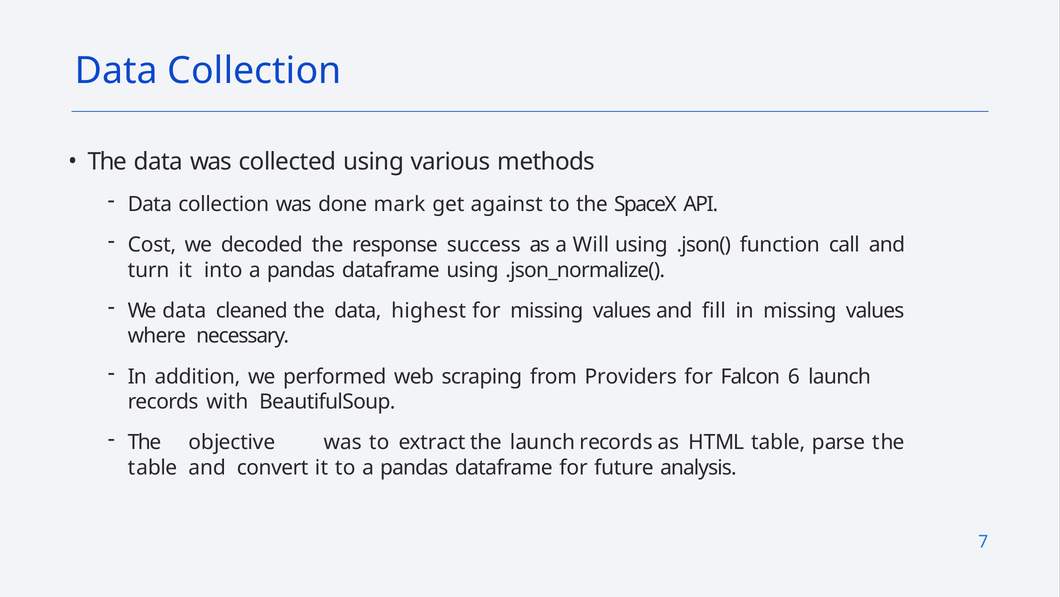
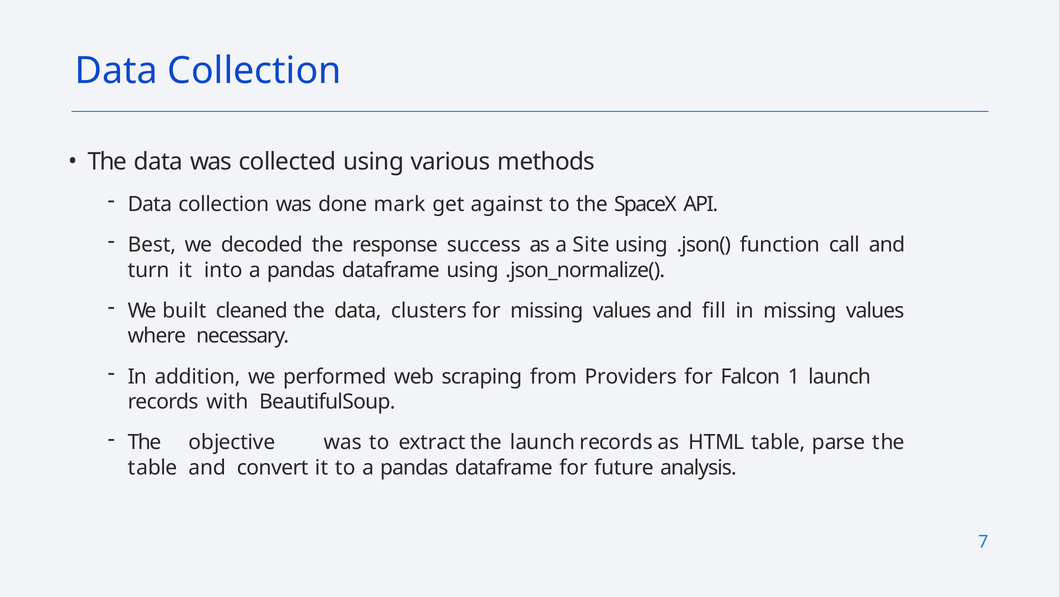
Cost: Cost -> Best
Will: Will -> Site
We data: data -> built
highest: highest -> clusters
6: 6 -> 1
